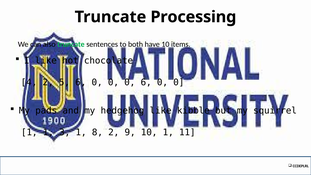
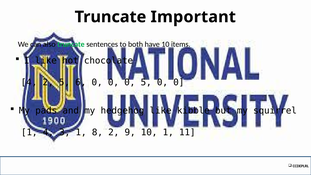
Processing: Processing -> Important
0 6: 6 -> 5
1 1: 1 -> 4
